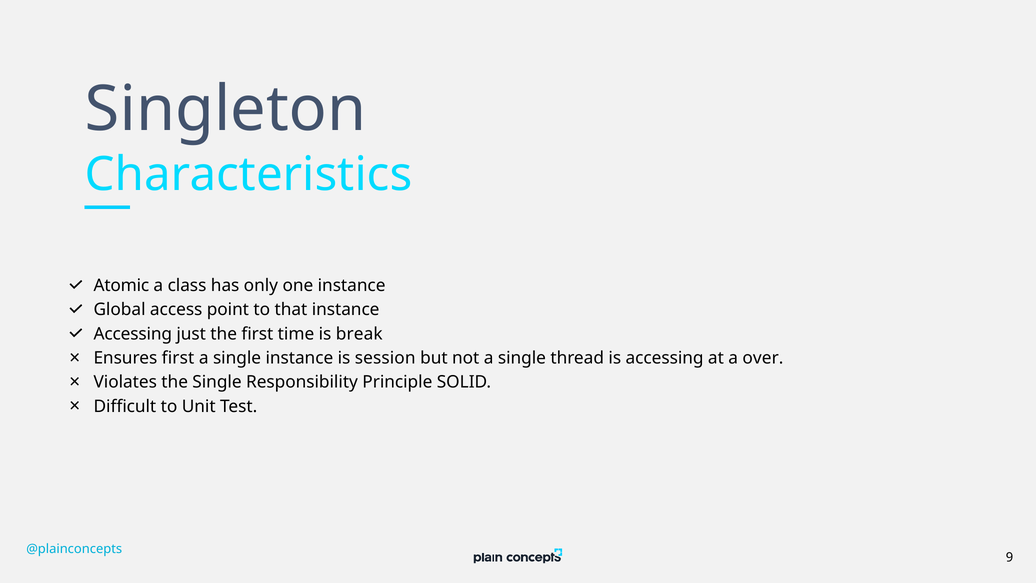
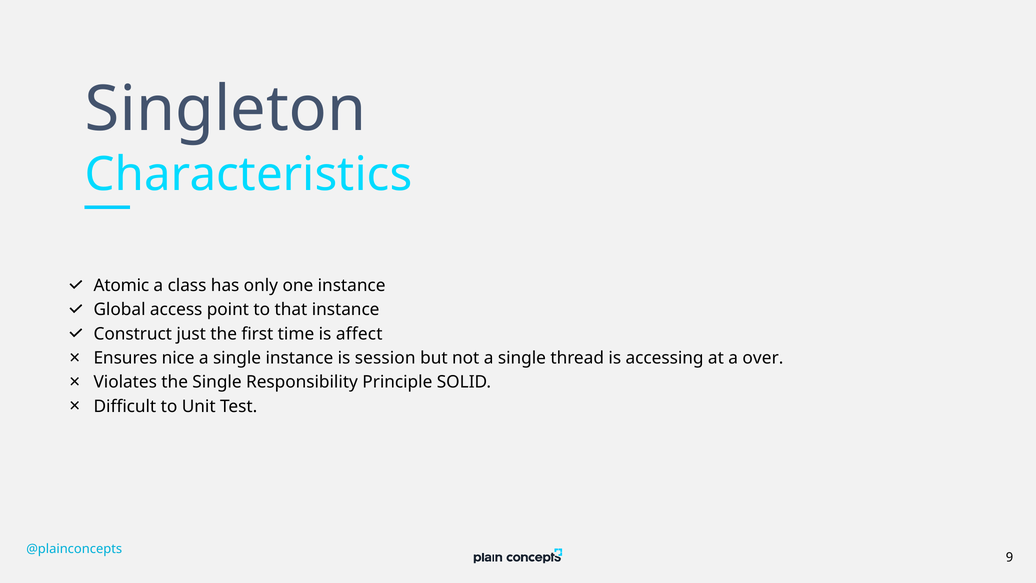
Accessing at (133, 334): Accessing -> Construct
break: break -> affect
Ensures first: first -> nice
